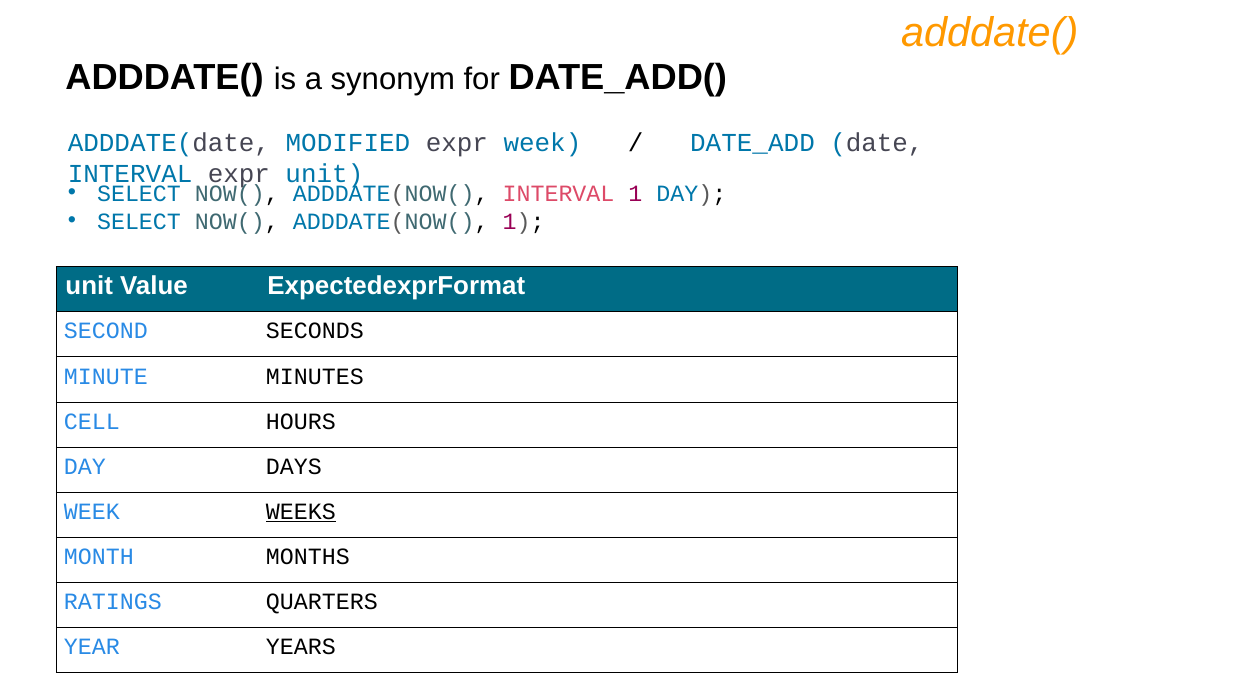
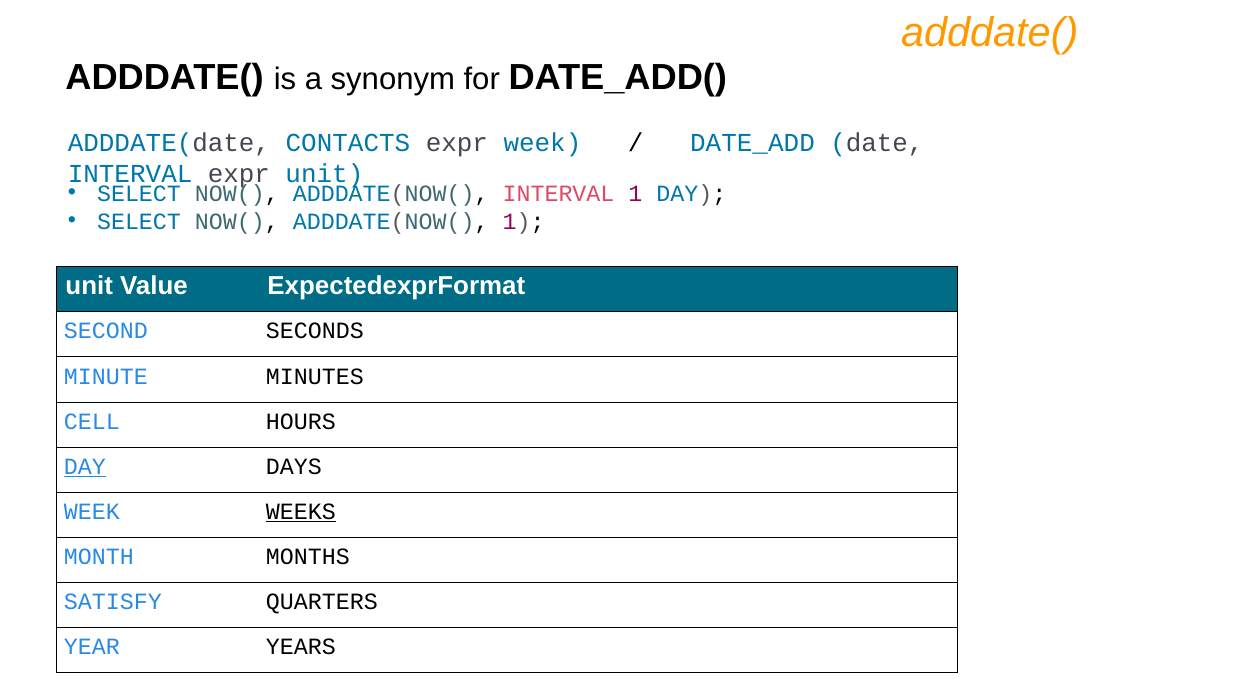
MODIFIED: MODIFIED -> CONTACTS
DAY at (85, 467) underline: none -> present
RATINGS: RATINGS -> SATISFY
